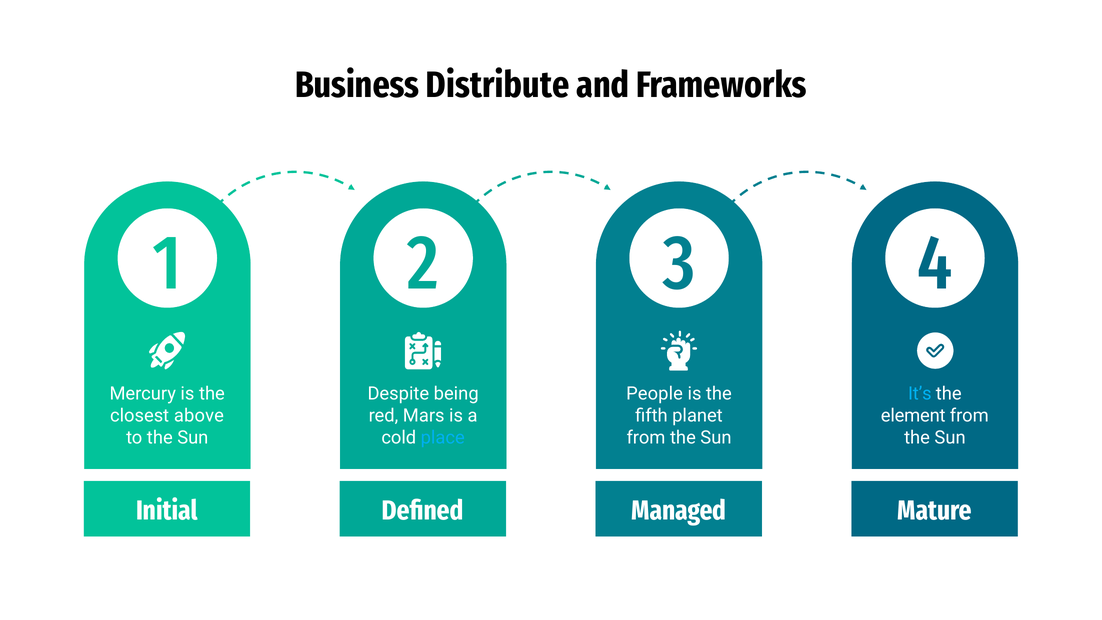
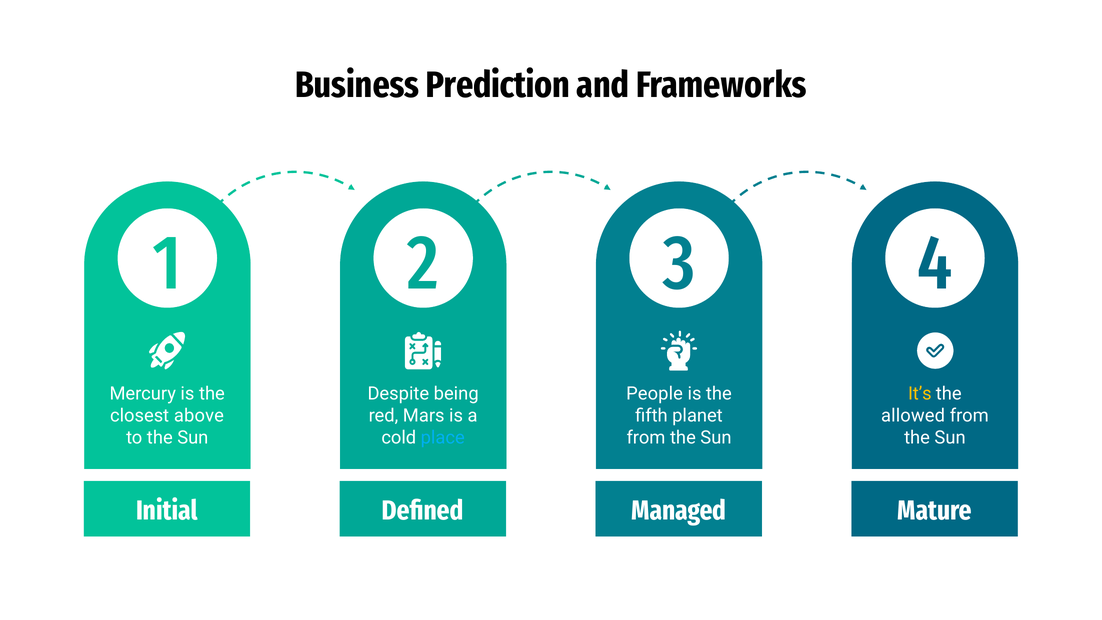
Distribute: Distribute -> Prediction
It’s colour: light blue -> yellow
element: element -> allowed
